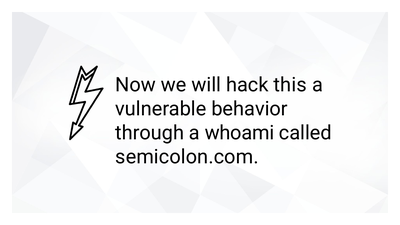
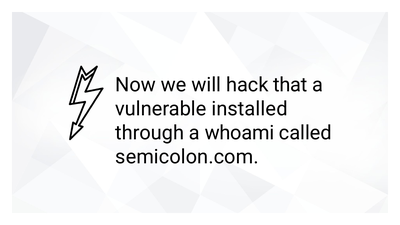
this: this -> that
behavior: behavior -> installed
